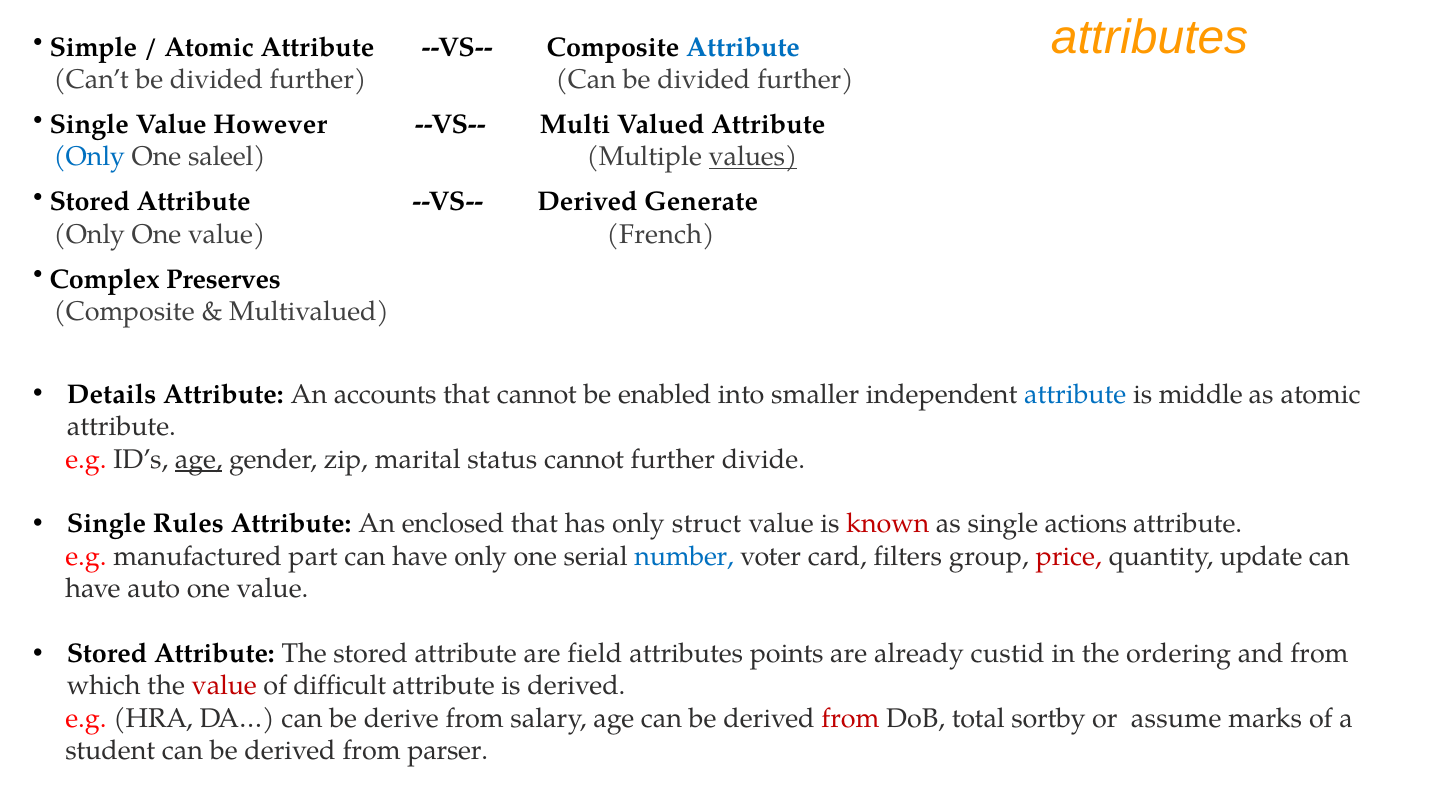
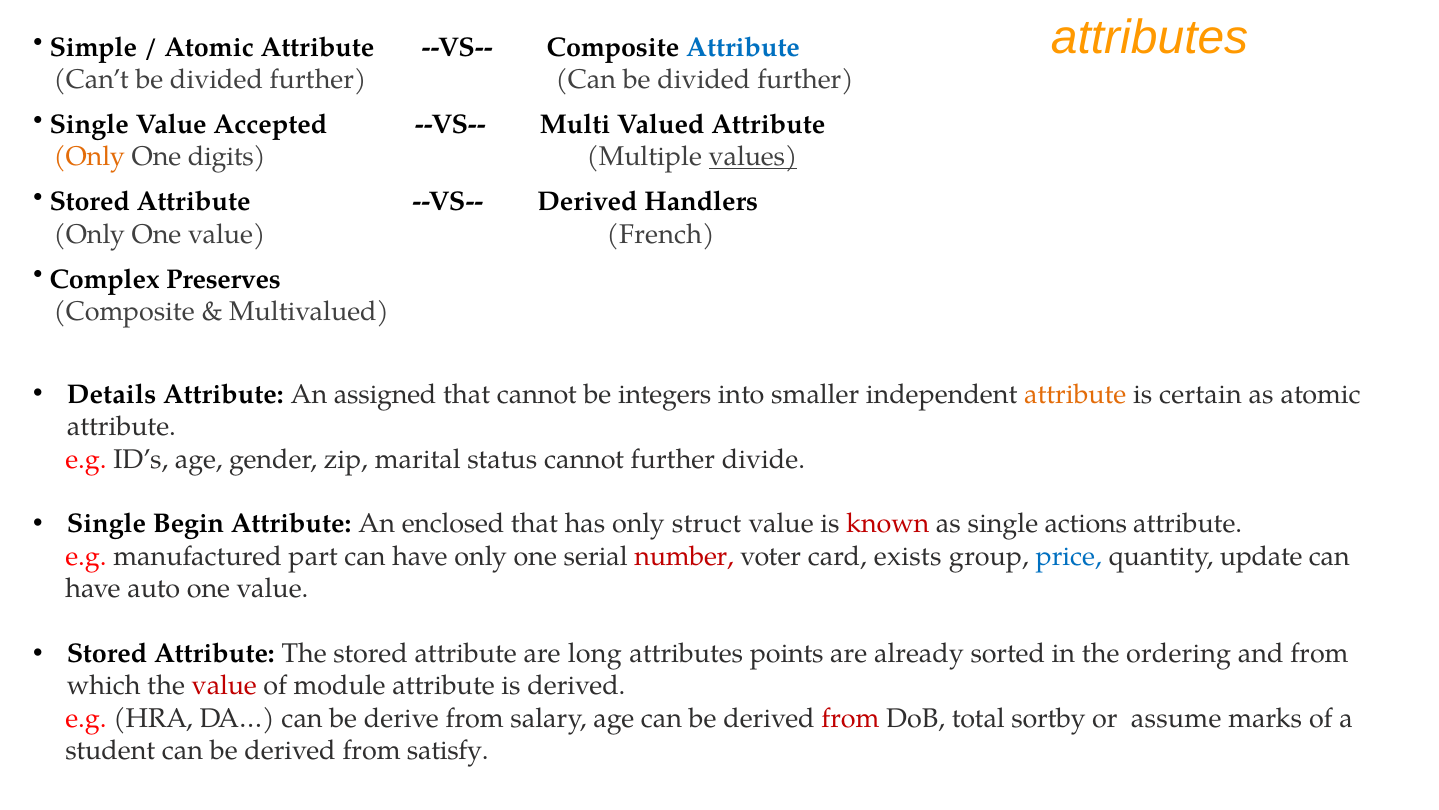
However: However -> Accepted
Only at (89, 157) colour: blue -> orange
saleel: saleel -> digits
Generate: Generate -> Handlers
accounts: accounts -> assigned
enabled: enabled -> integers
attribute at (1075, 394) colour: blue -> orange
middle: middle -> certain
age at (199, 459) underline: present -> none
Rules: Rules -> Begin
number colour: blue -> red
filters: filters -> exists
price colour: red -> blue
field: field -> long
custid: custid -> sorted
difficult: difficult -> module
parser: parser -> satisfy
